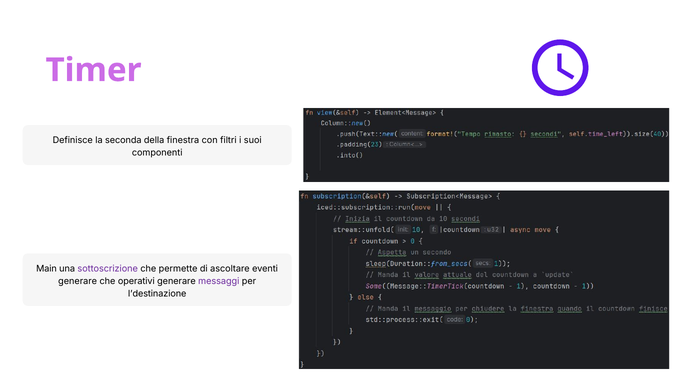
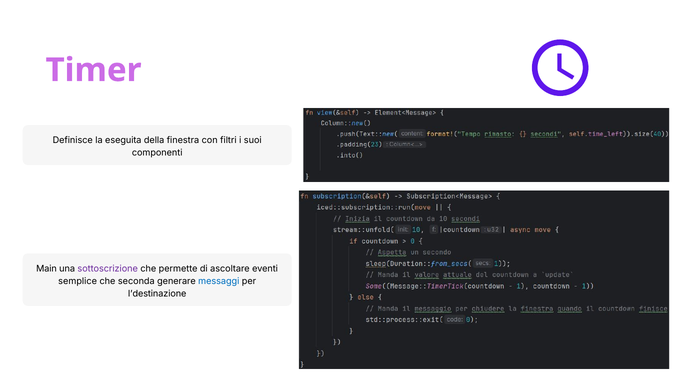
seconda: seconda -> eseguita
generare at (78, 281): generare -> semplice
operativi: operativi -> seconda
messaggi colour: purple -> blue
